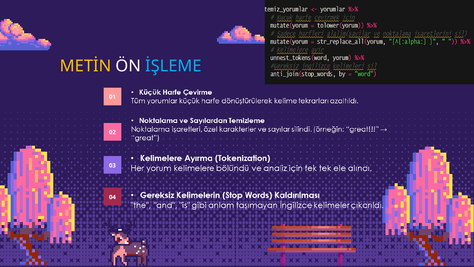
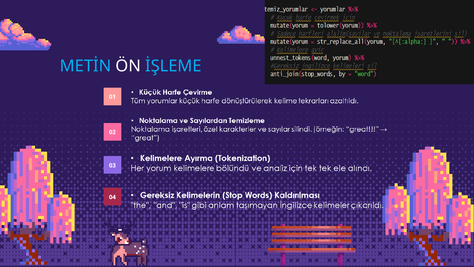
METİN colour: yellow -> light blue
